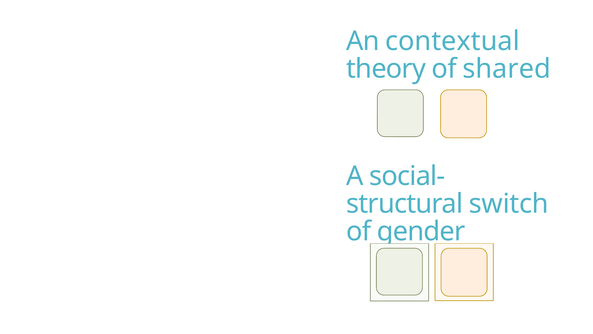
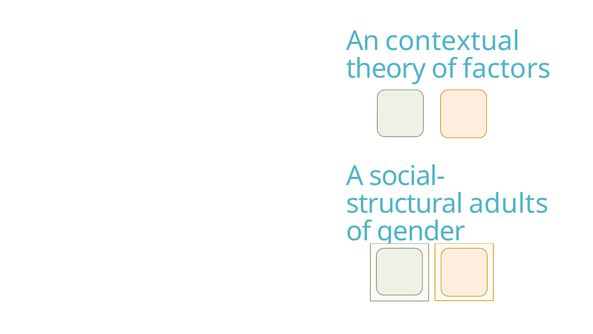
shared: shared -> factors
switch: switch -> adults
